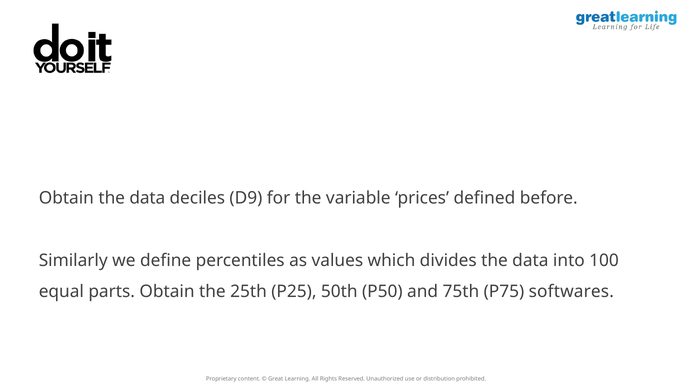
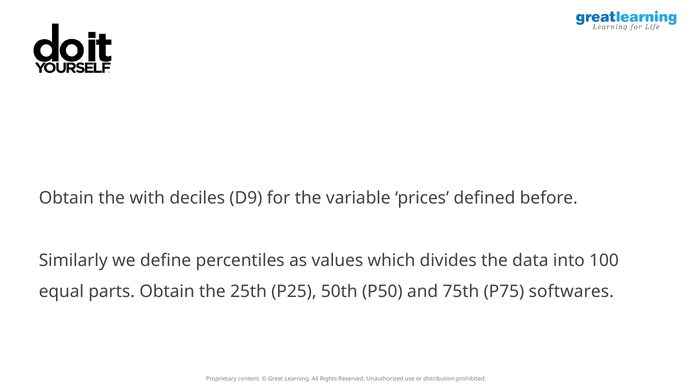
Obtain the data: data -> with
